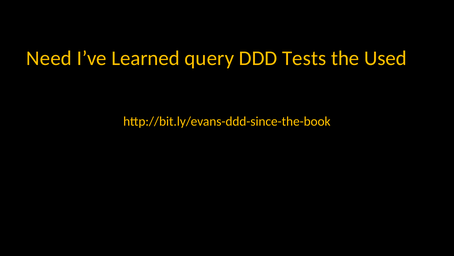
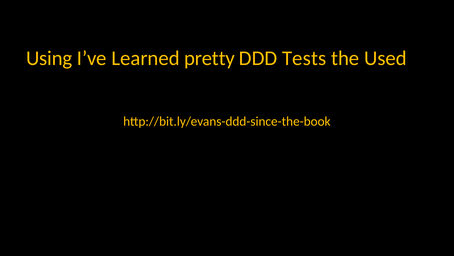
Need: Need -> Using
query: query -> pretty
